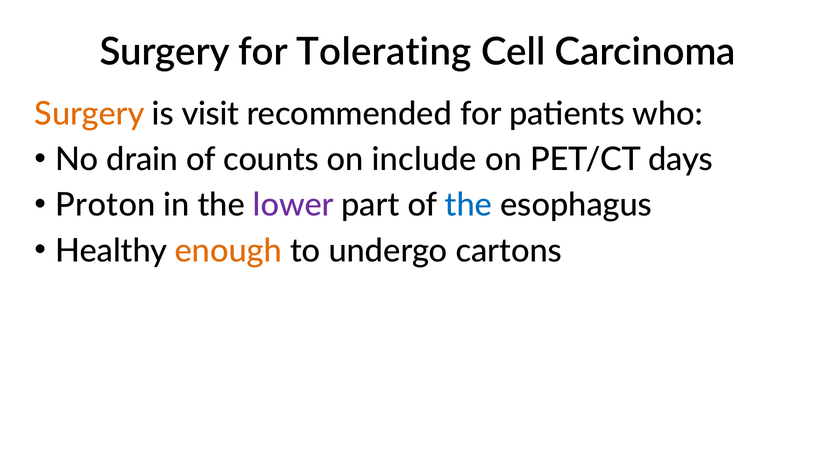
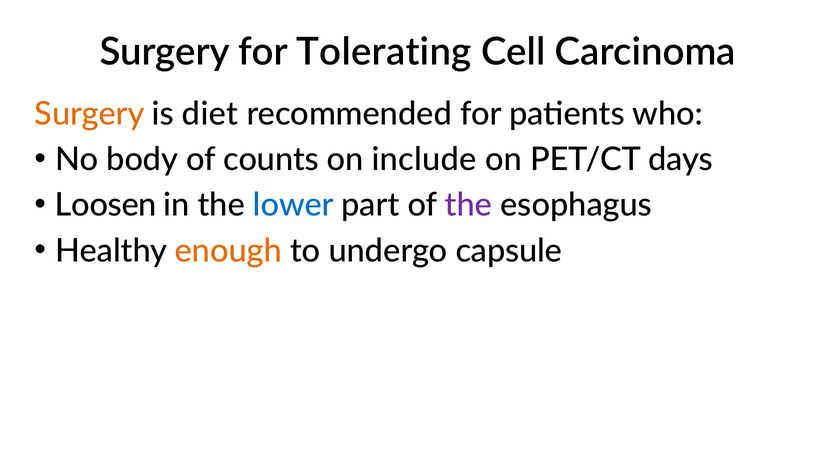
visit: visit -> diet
drain: drain -> body
Proton: Proton -> Loosen
lower colour: purple -> blue
the at (468, 205) colour: blue -> purple
cartons: cartons -> capsule
